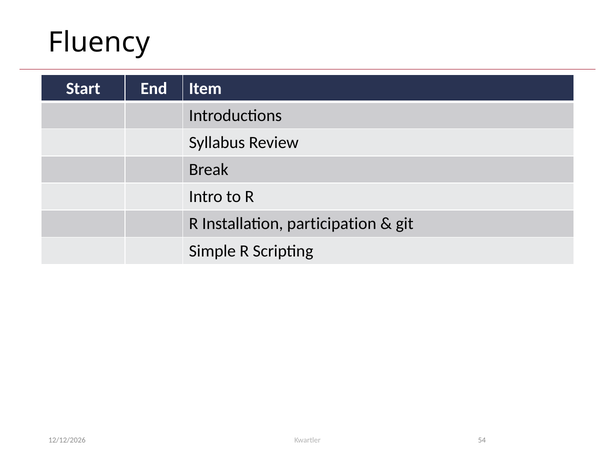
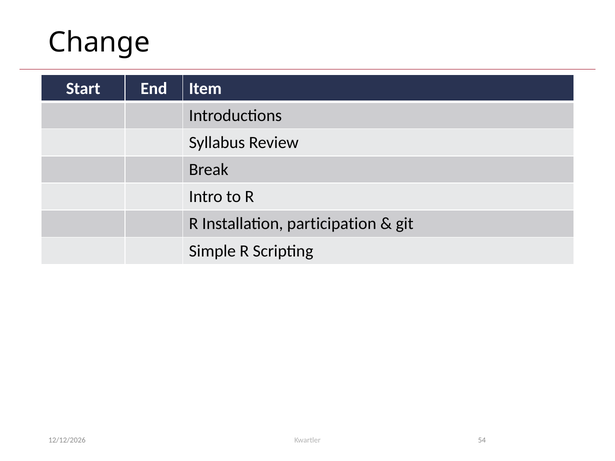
Fluency: Fluency -> Change
